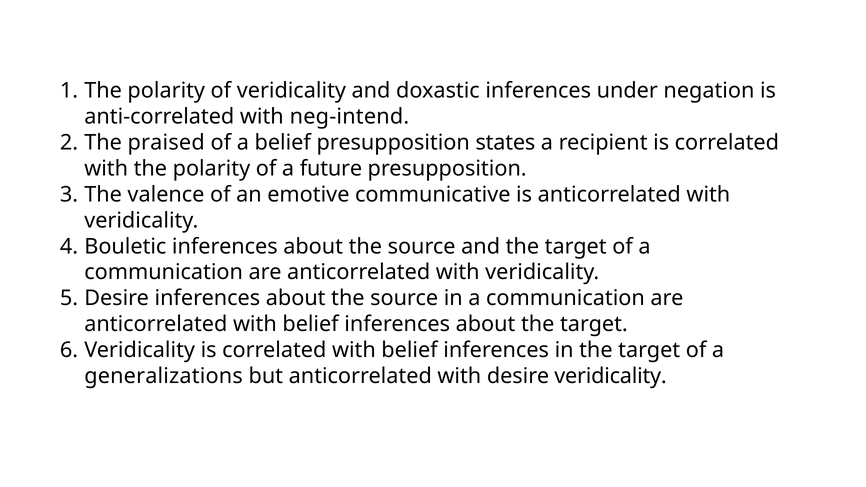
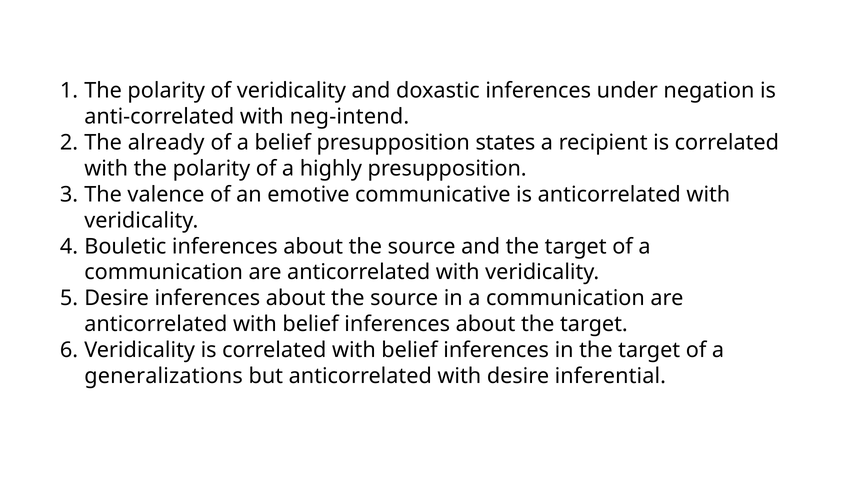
praised: praised -> already
future: future -> highly
desire veridicality: veridicality -> inferential
